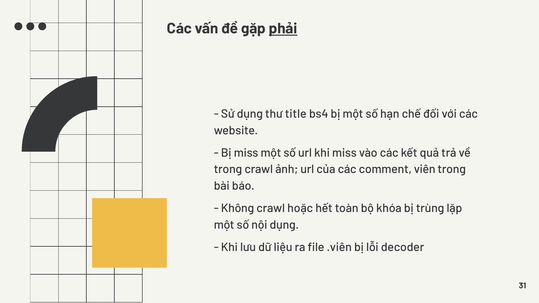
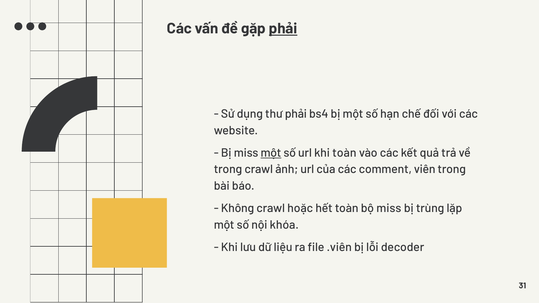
thư title: title -> phải
một at (271, 153) underline: none -> present
khi miss: miss -> toàn
bộ khóa: khóa -> miss
nội dụng: dụng -> khóa
